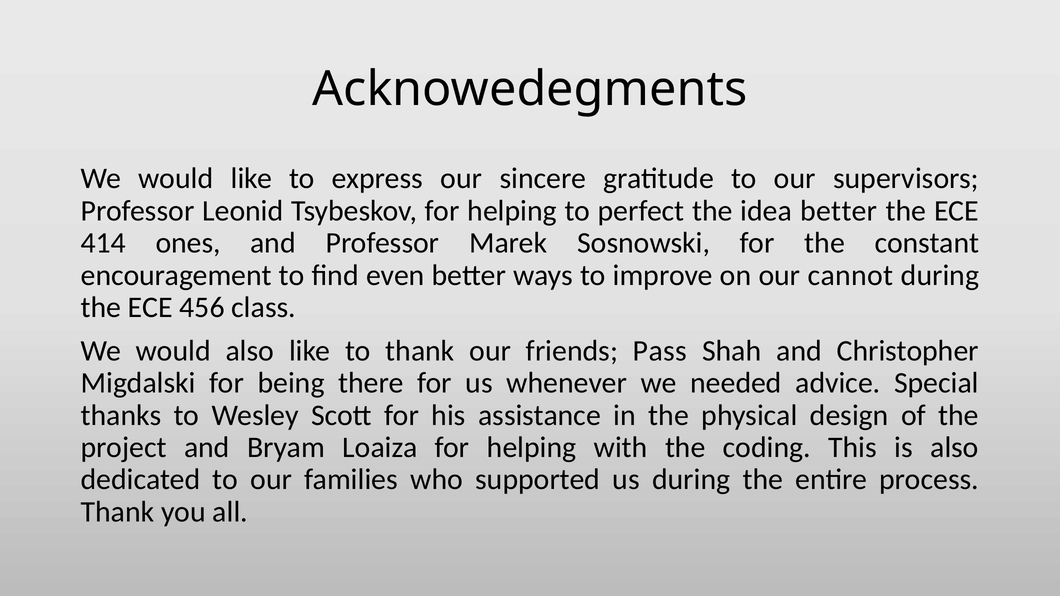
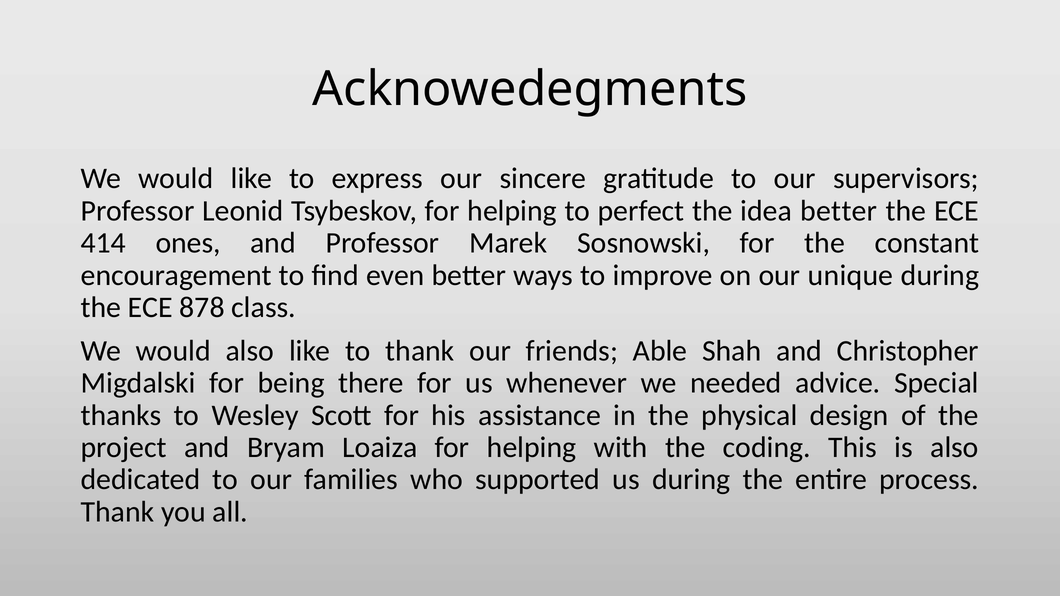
cannot: cannot -> unique
456: 456 -> 878
Pass: Pass -> Able
